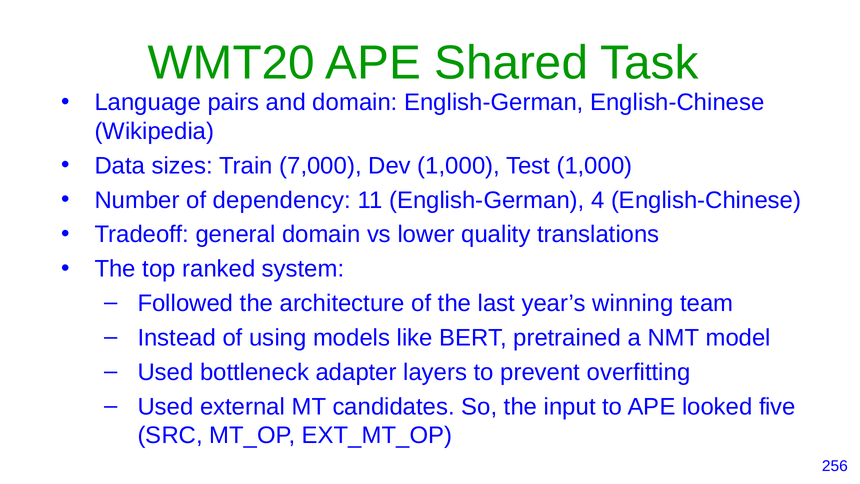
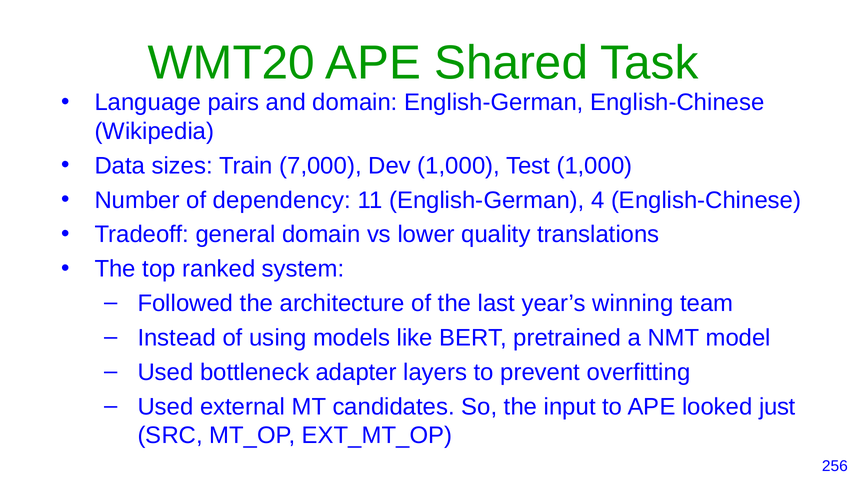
five: five -> just
